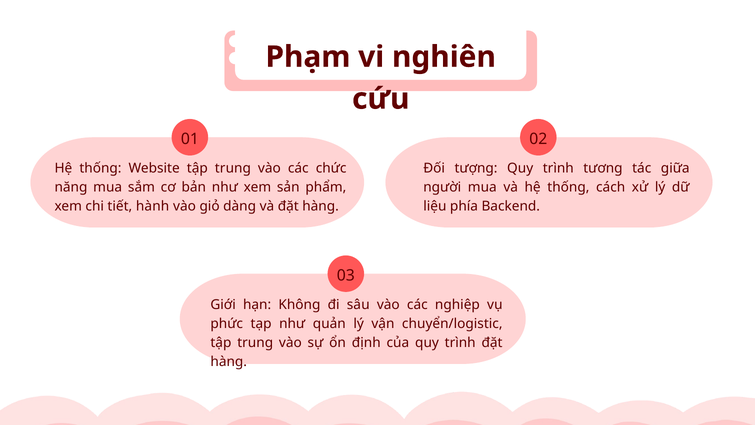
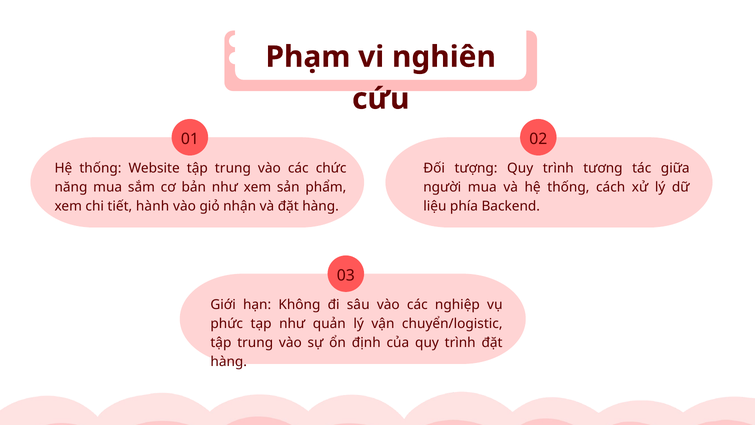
dàng: dàng -> nhận
